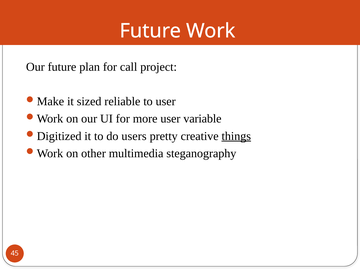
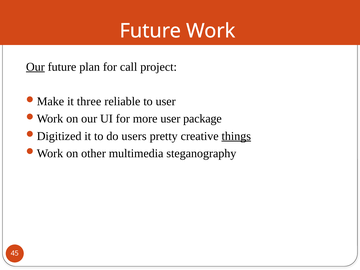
Our at (35, 67) underline: none -> present
sized: sized -> three
variable: variable -> package
